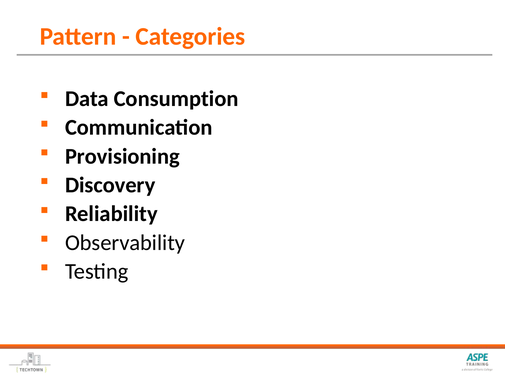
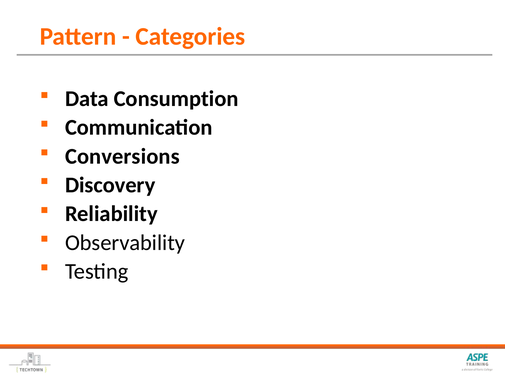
Provisioning: Provisioning -> Conversions
